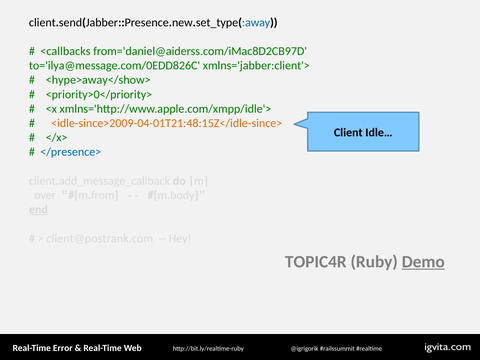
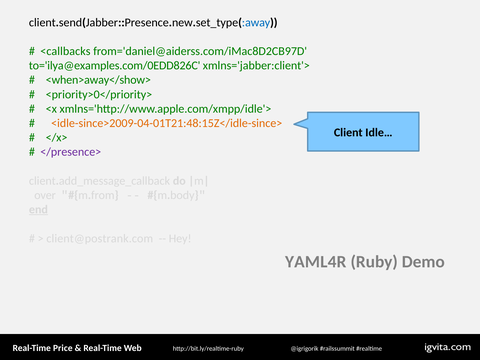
to='ilya@message.com/0EDD826C: to='ilya@message.com/0EDD826C -> to='ilya@examples.com/0EDD826C
<hype>away</show>: <hype>away</show> -> <when>away</show>
</presence> colour: blue -> purple
TOPIC4R: TOPIC4R -> YAML4R
Demo underline: present -> none
Error: Error -> Price
